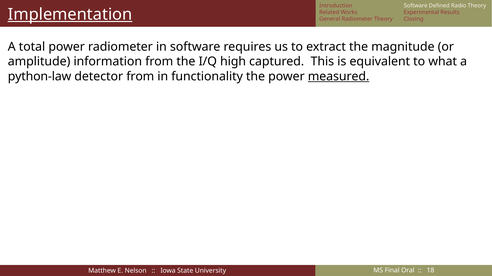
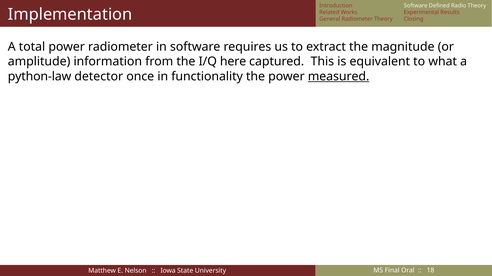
Implementation underline: present -> none
high: high -> here
detector from: from -> once
